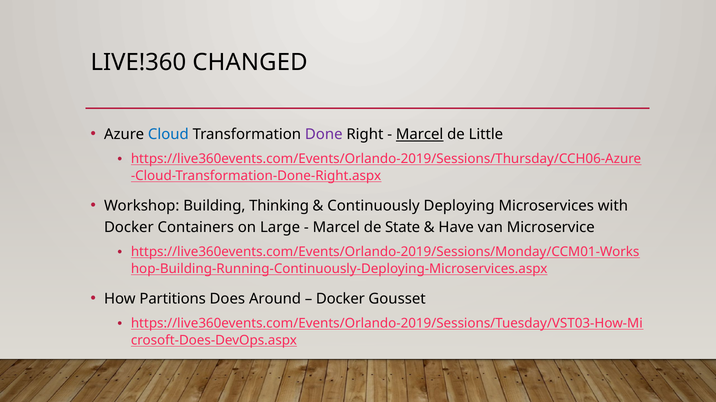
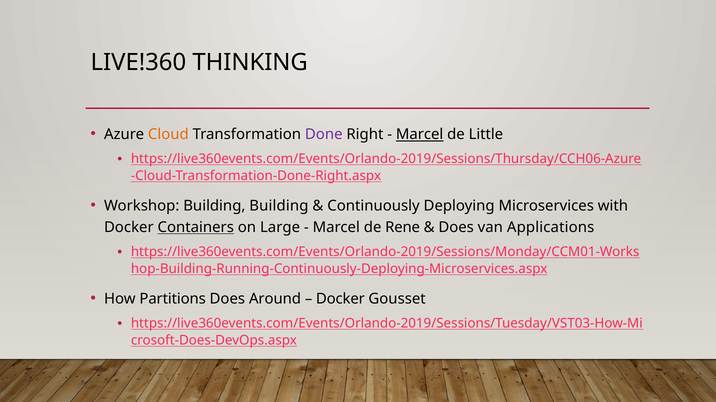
CHANGED: CHANGED -> THINKING
Cloud colour: blue -> orange
Building Thinking: Thinking -> Building
Containers underline: none -> present
State: State -> Rene
Have at (456, 228): Have -> Does
Microservice: Microservice -> Applications
